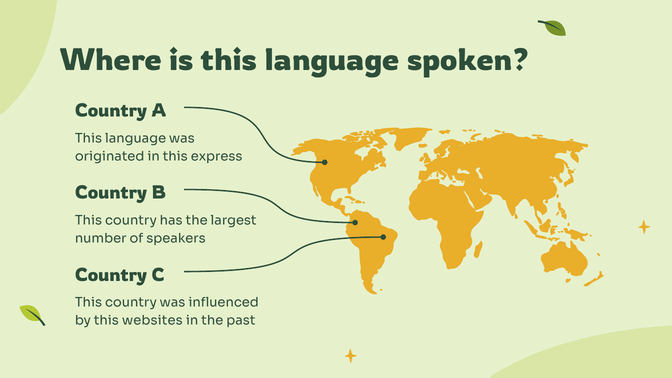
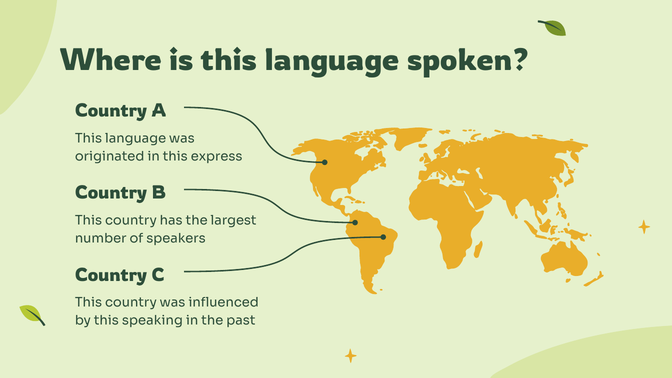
websites: websites -> speaking
